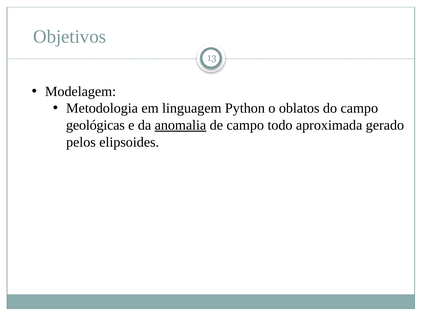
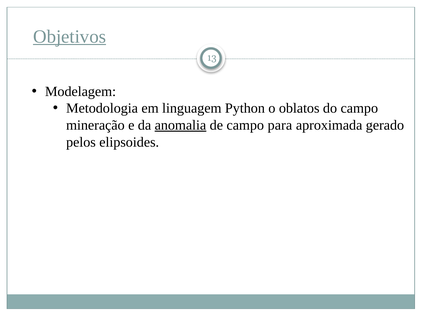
Objetivos underline: none -> present
geológicas: geológicas -> mineração
todo: todo -> para
